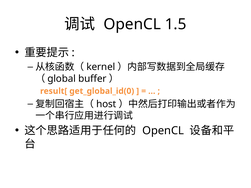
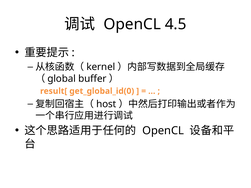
1.5: 1.5 -> 4.5
